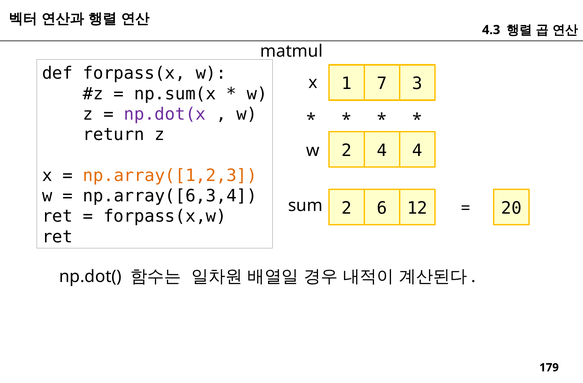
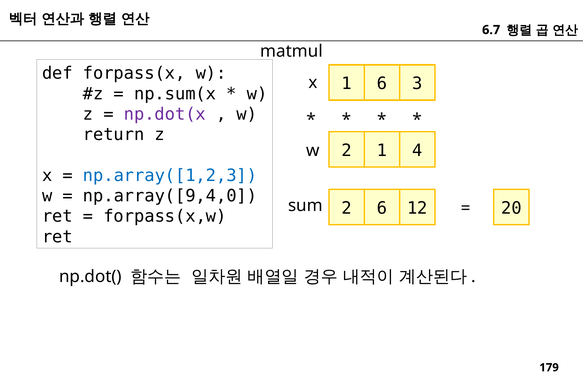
4.3: 4.3 -> 6.7
1 7: 7 -> 6
2 4: 4 -> 1
np.array([1,2,3 colour: orange -> blue
np.array([6,3,4: np.array([6,3,4 -> np.array([9,4,0
